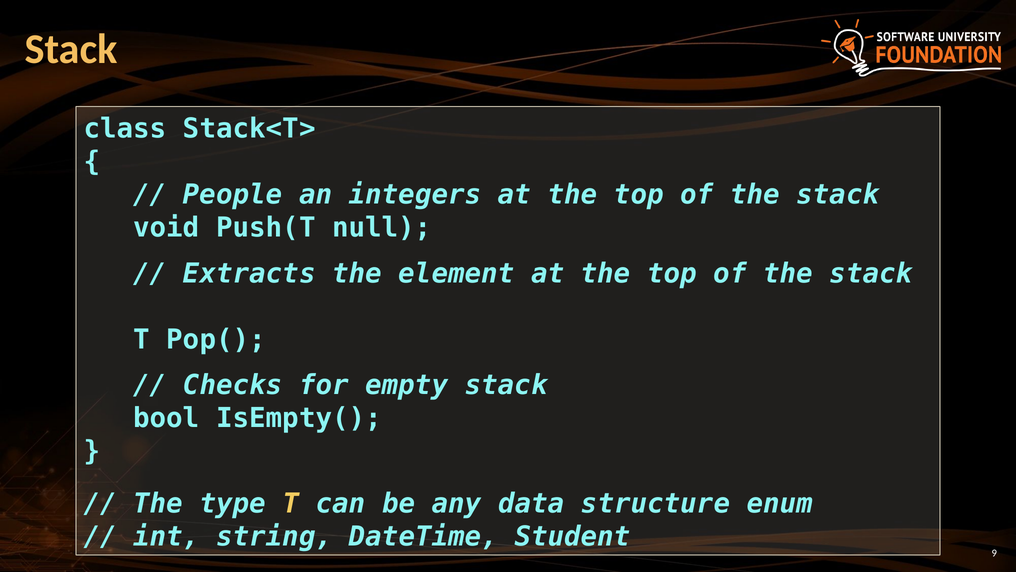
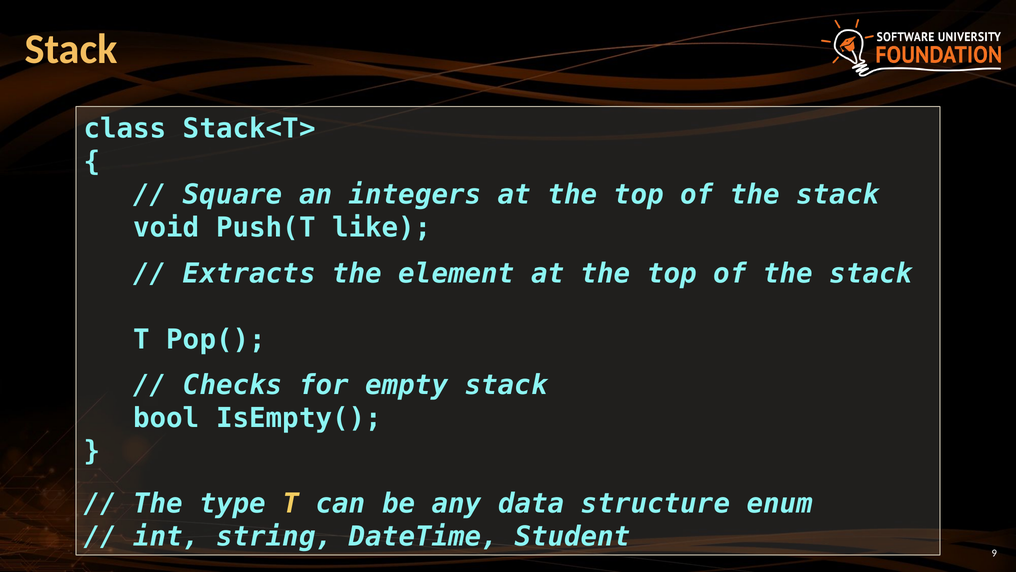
People: People -> Square
null: null -> like
